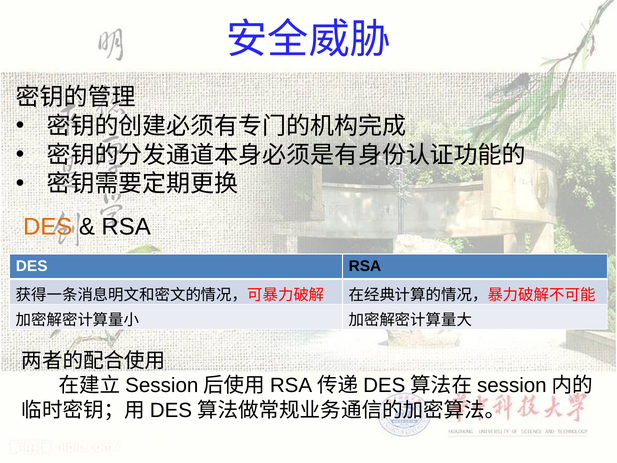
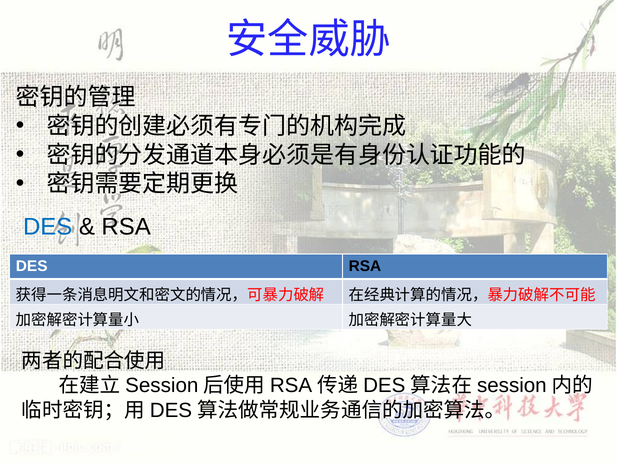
DES at (48, 226) colour: orange -> blue
